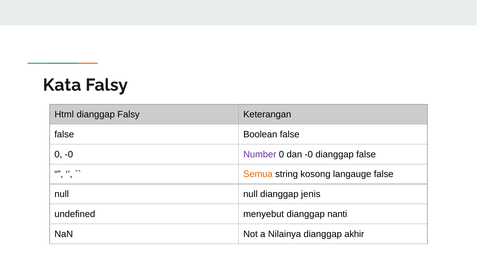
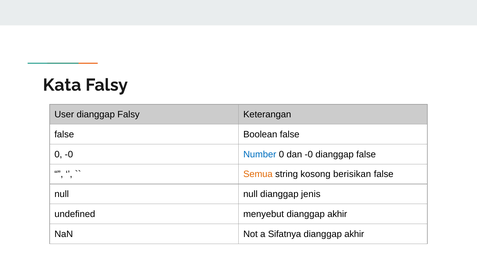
Html: Html -> User
Number colour: purple -> blue
langauge: langauge -> berisikan
nanti at (337, 214): nanti -> akhir
Nilainya: Nilainya -> Sifatnya
